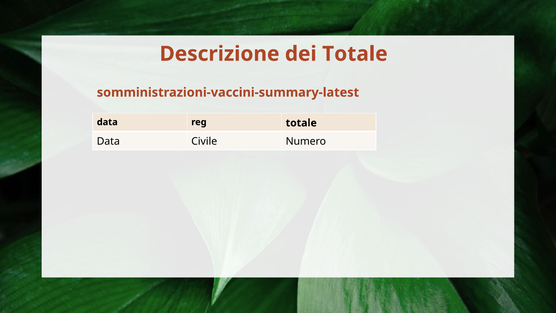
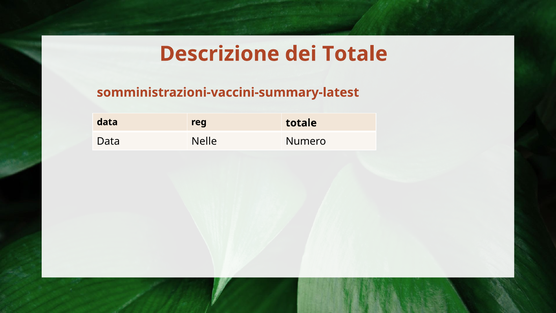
Civile: Civile -> Nelle
